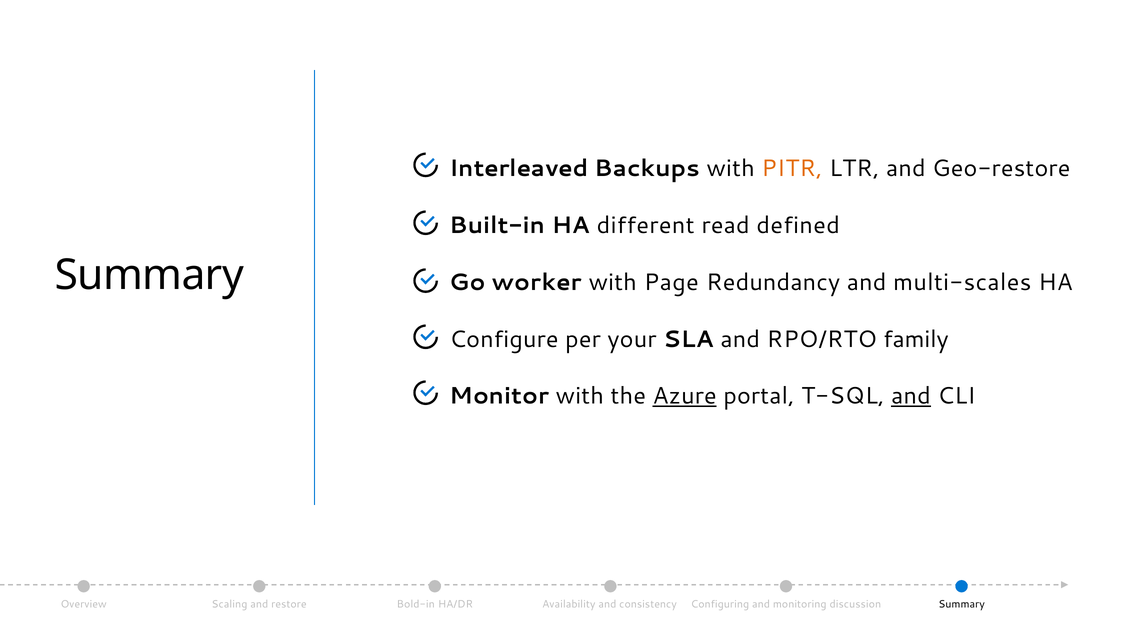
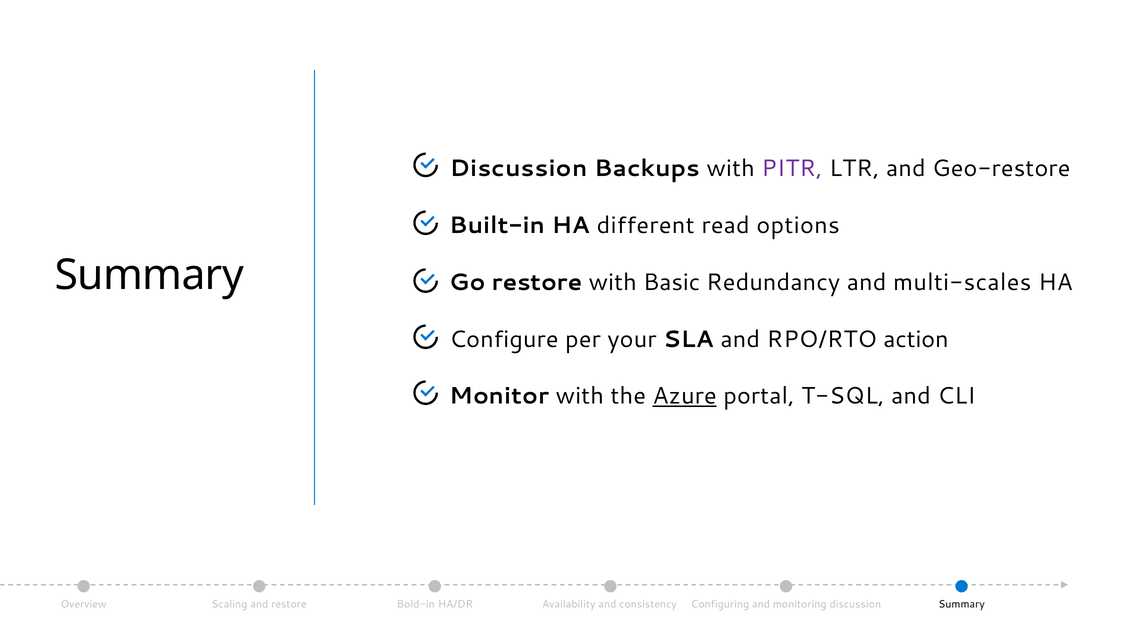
Interleaved at (519, 168): Interleaved -> Discussion
PITR colour: orange -> purple
defined: defined -> options
Go worker: worker -> restore
Page: Page -> Basic
family: family -> action
and at (911, 396) underline: present -> none
